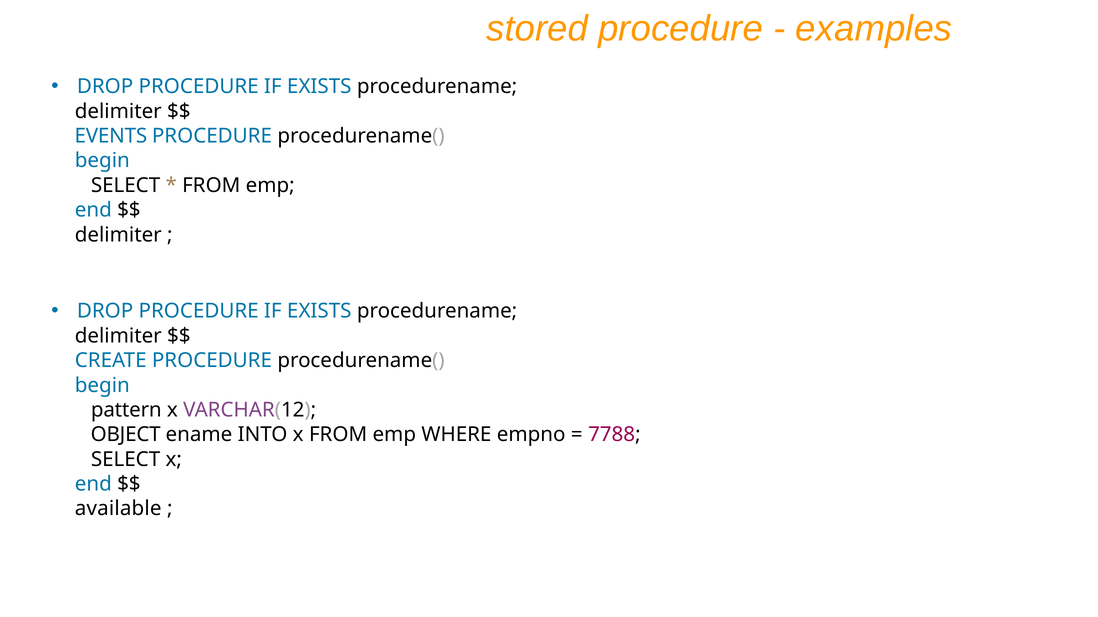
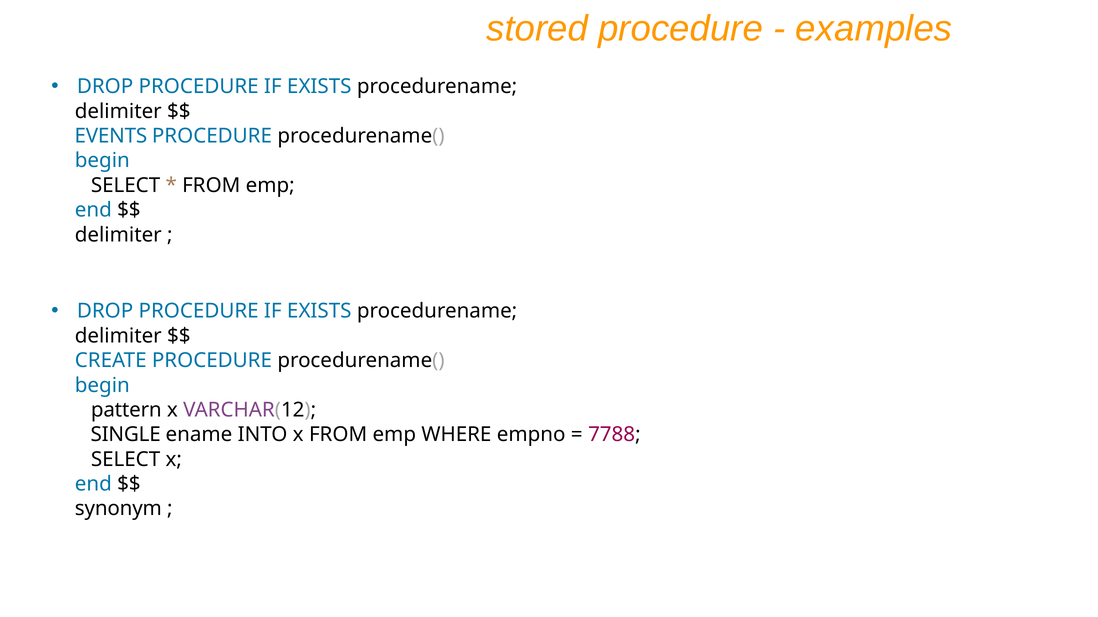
OBJECT: OBJECT -> SINGLE
available: available -> synonym
